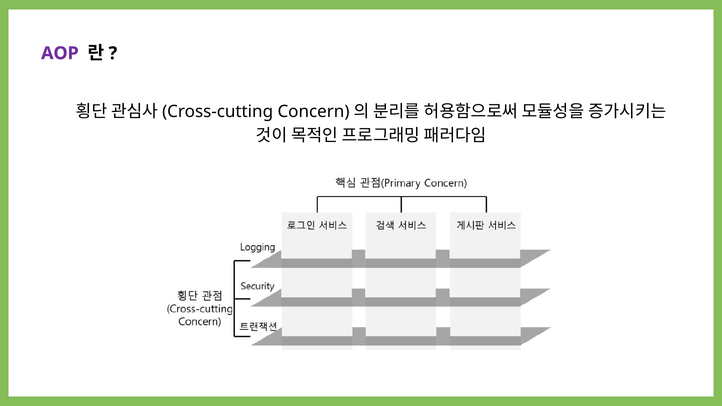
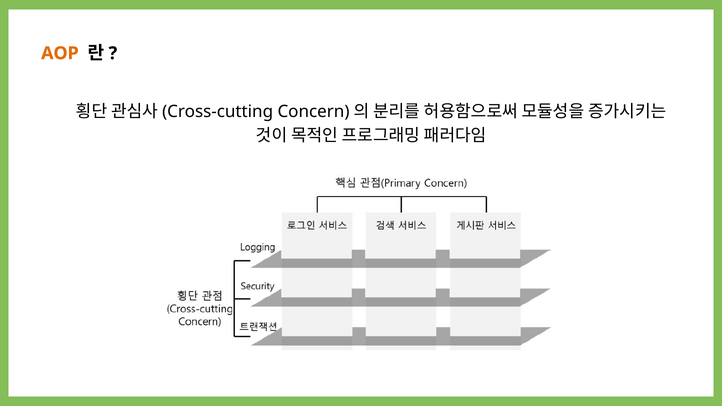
AOP colour: purple -> orange
